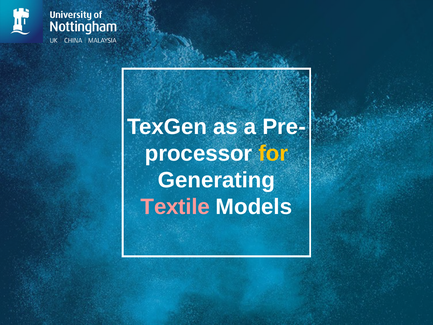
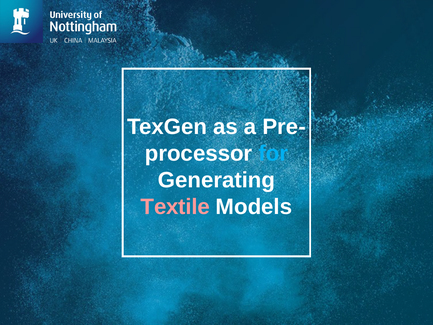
for colour: yellow -> light blue
